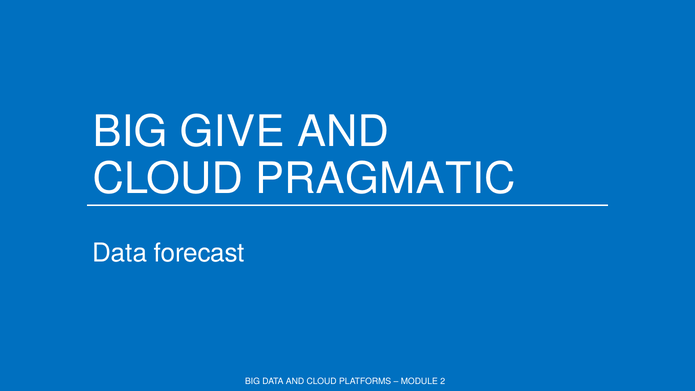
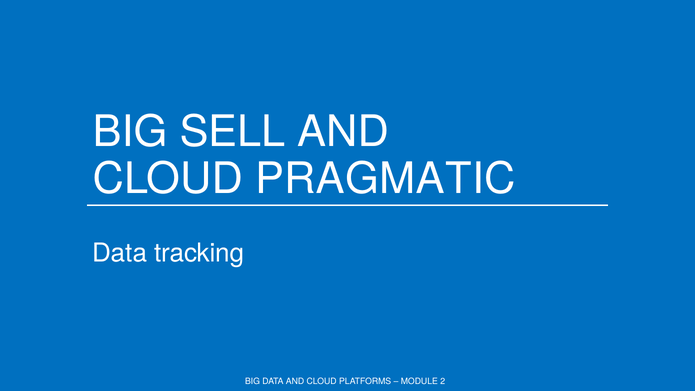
GIVE: GIVE -> SELL
forecast: forecast -> tracking
